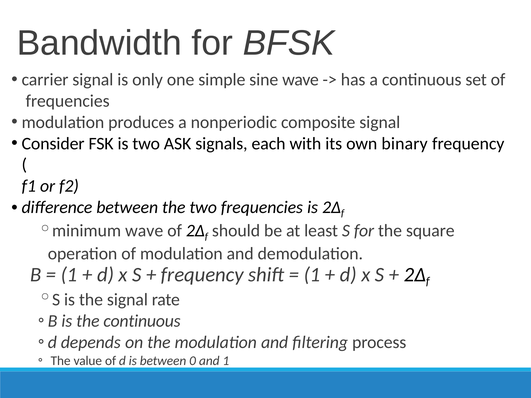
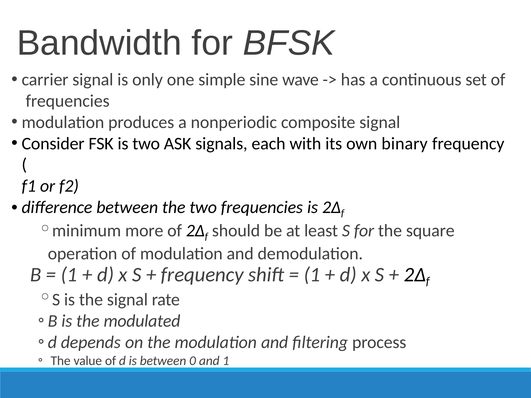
wave at (144, 231): wave -> more
the continuous: continuous -> modulated
